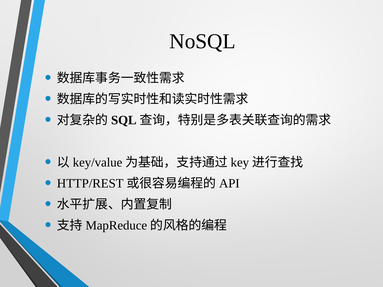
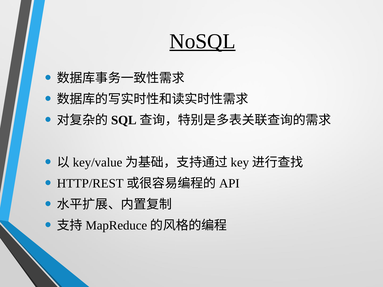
NoSQL underline: none -> present
